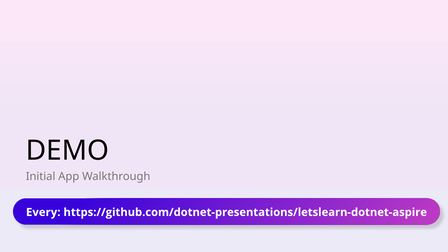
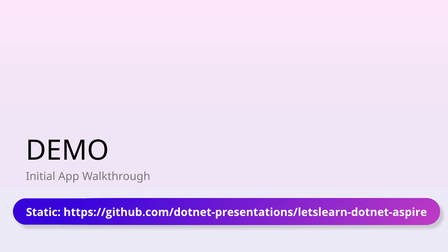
Every: Every -> Static
